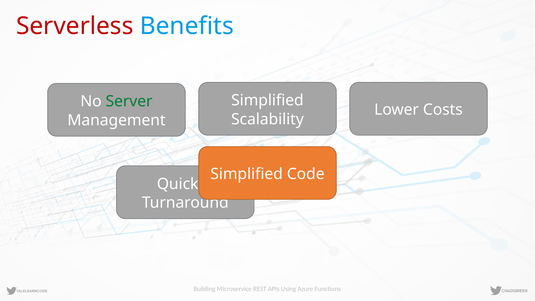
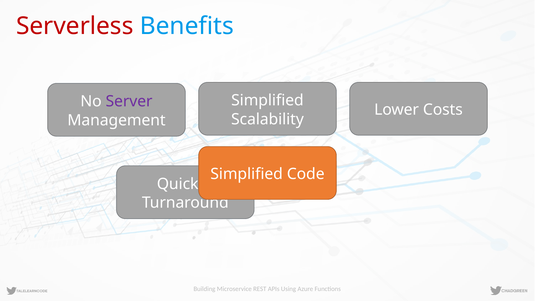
Server colour: green -> purple
